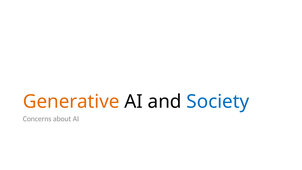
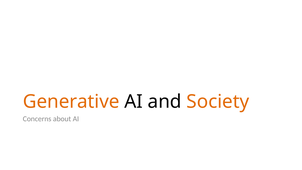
Society colour: blue -> orange
